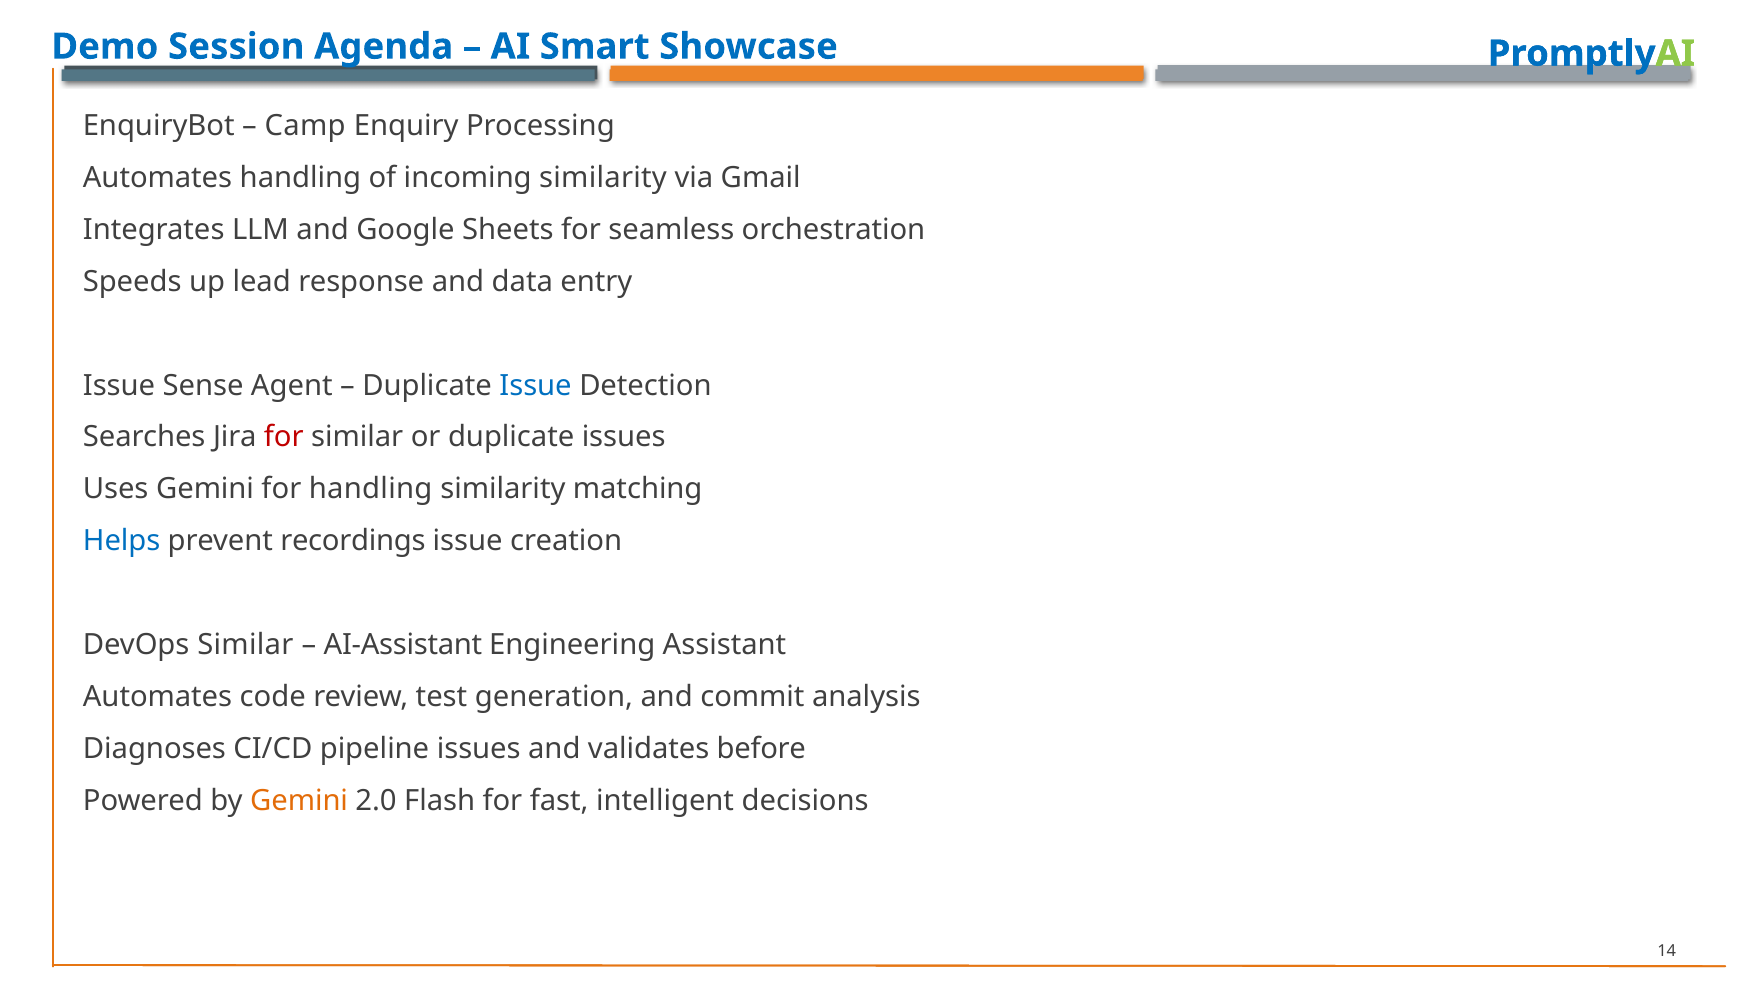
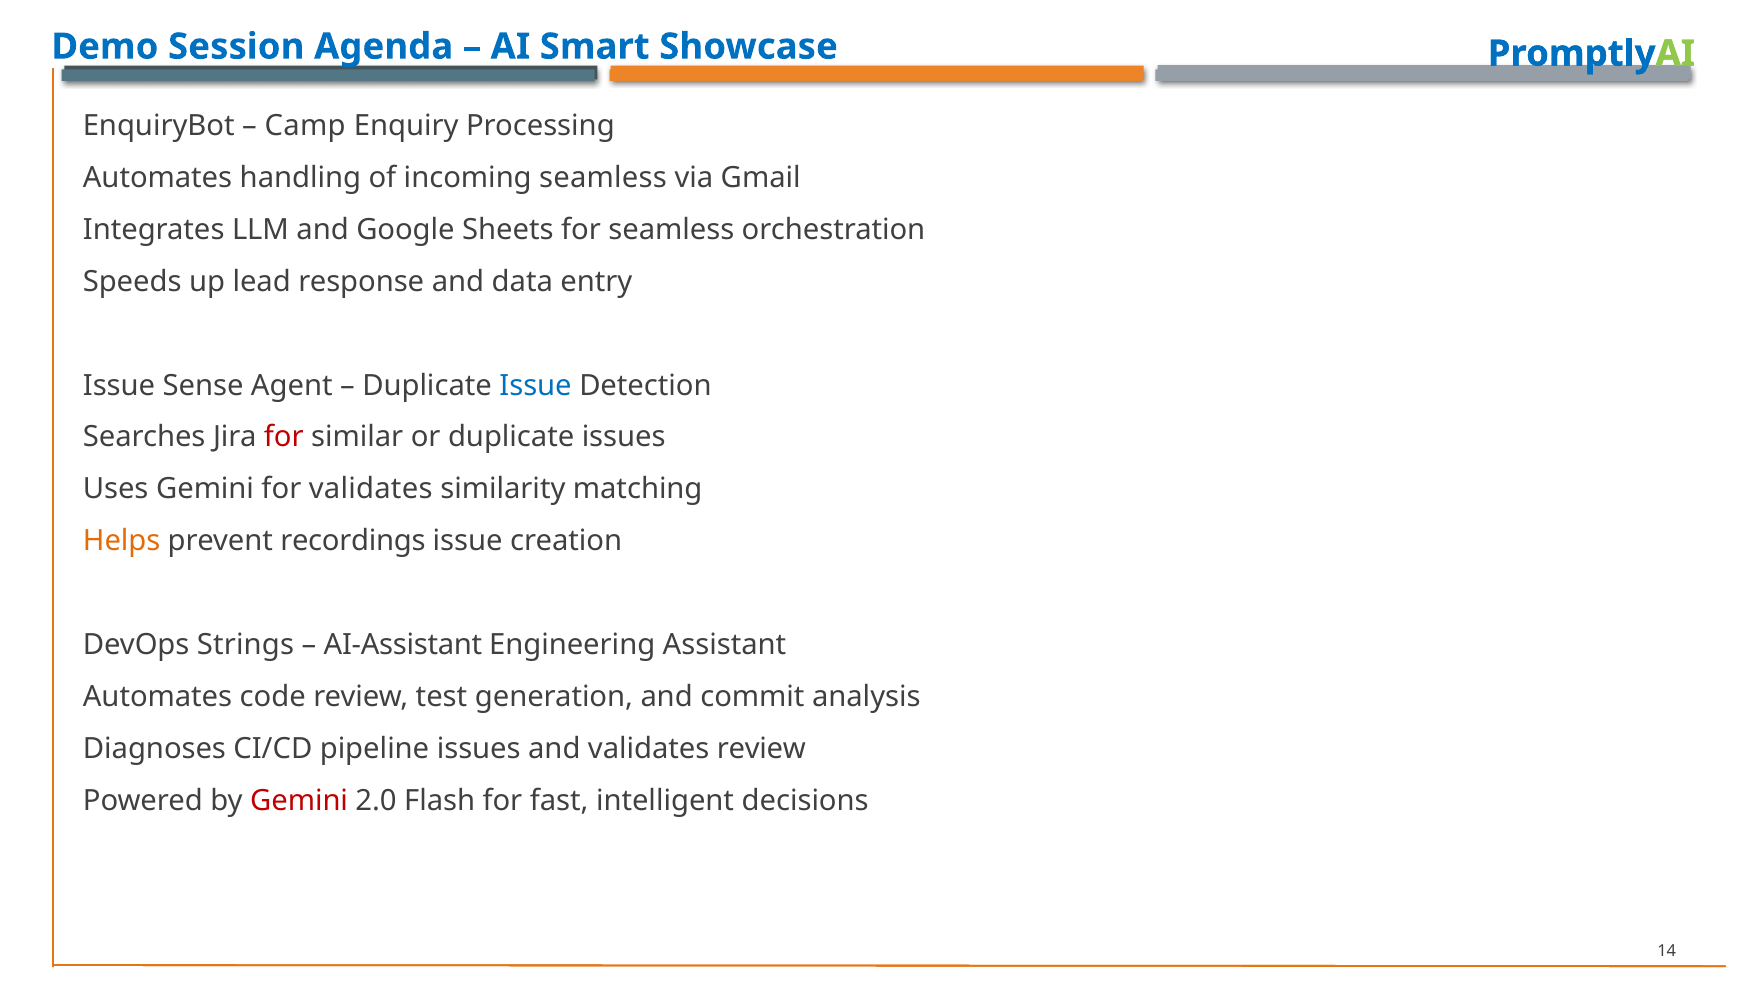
incoming similarity: similarity -> seamless
for handling: handling -> validates
Helps colour: blue -> orange
DevOps Similar: Similar -> Strings
validates before: before -> review
Gemini at (299, 801) colour: orange -> red
